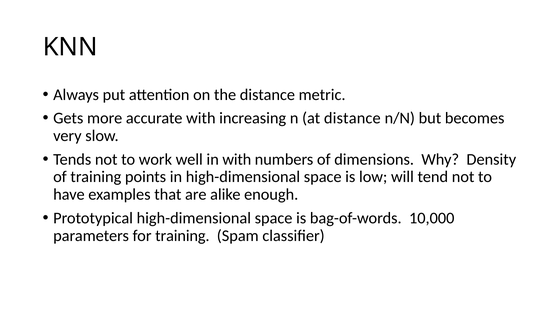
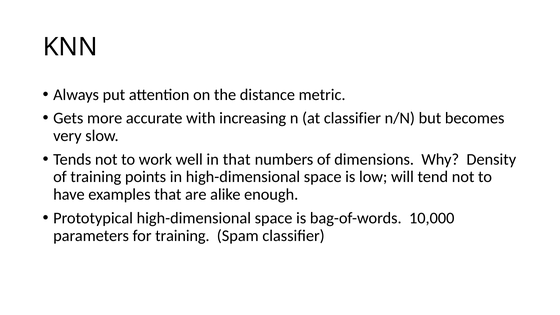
at distance: distance -> classifier
in with: with -> that
